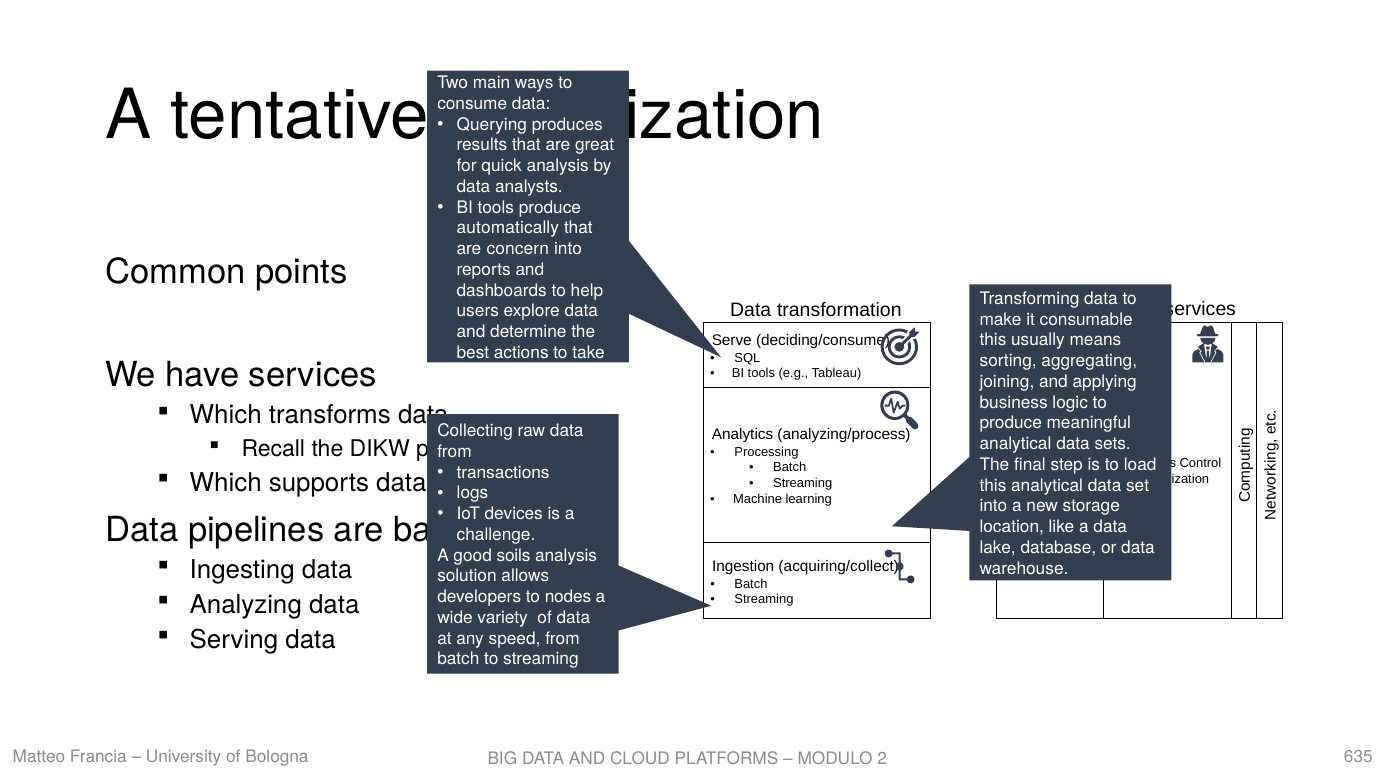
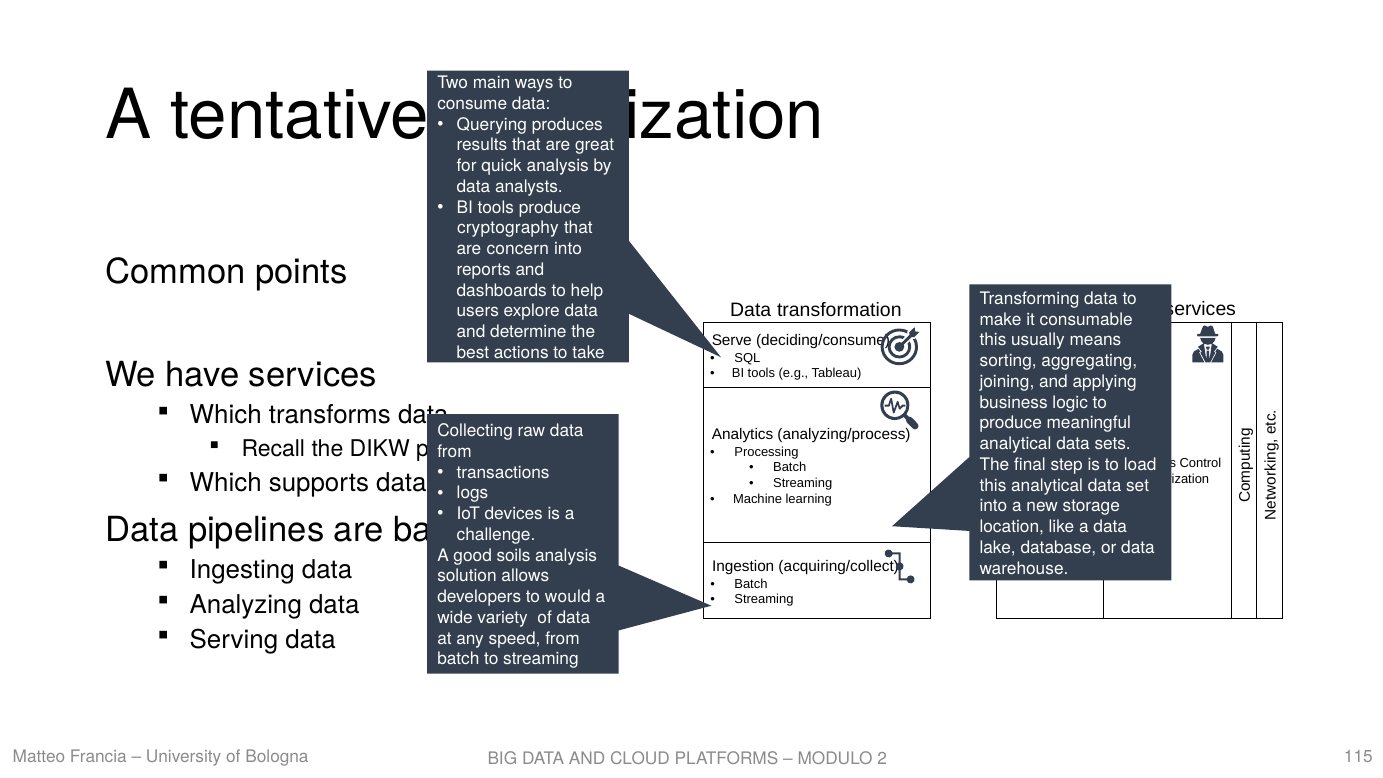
automatically: automatically -> cryptography
nodes: nodes -> would
635: 635 -> 115
